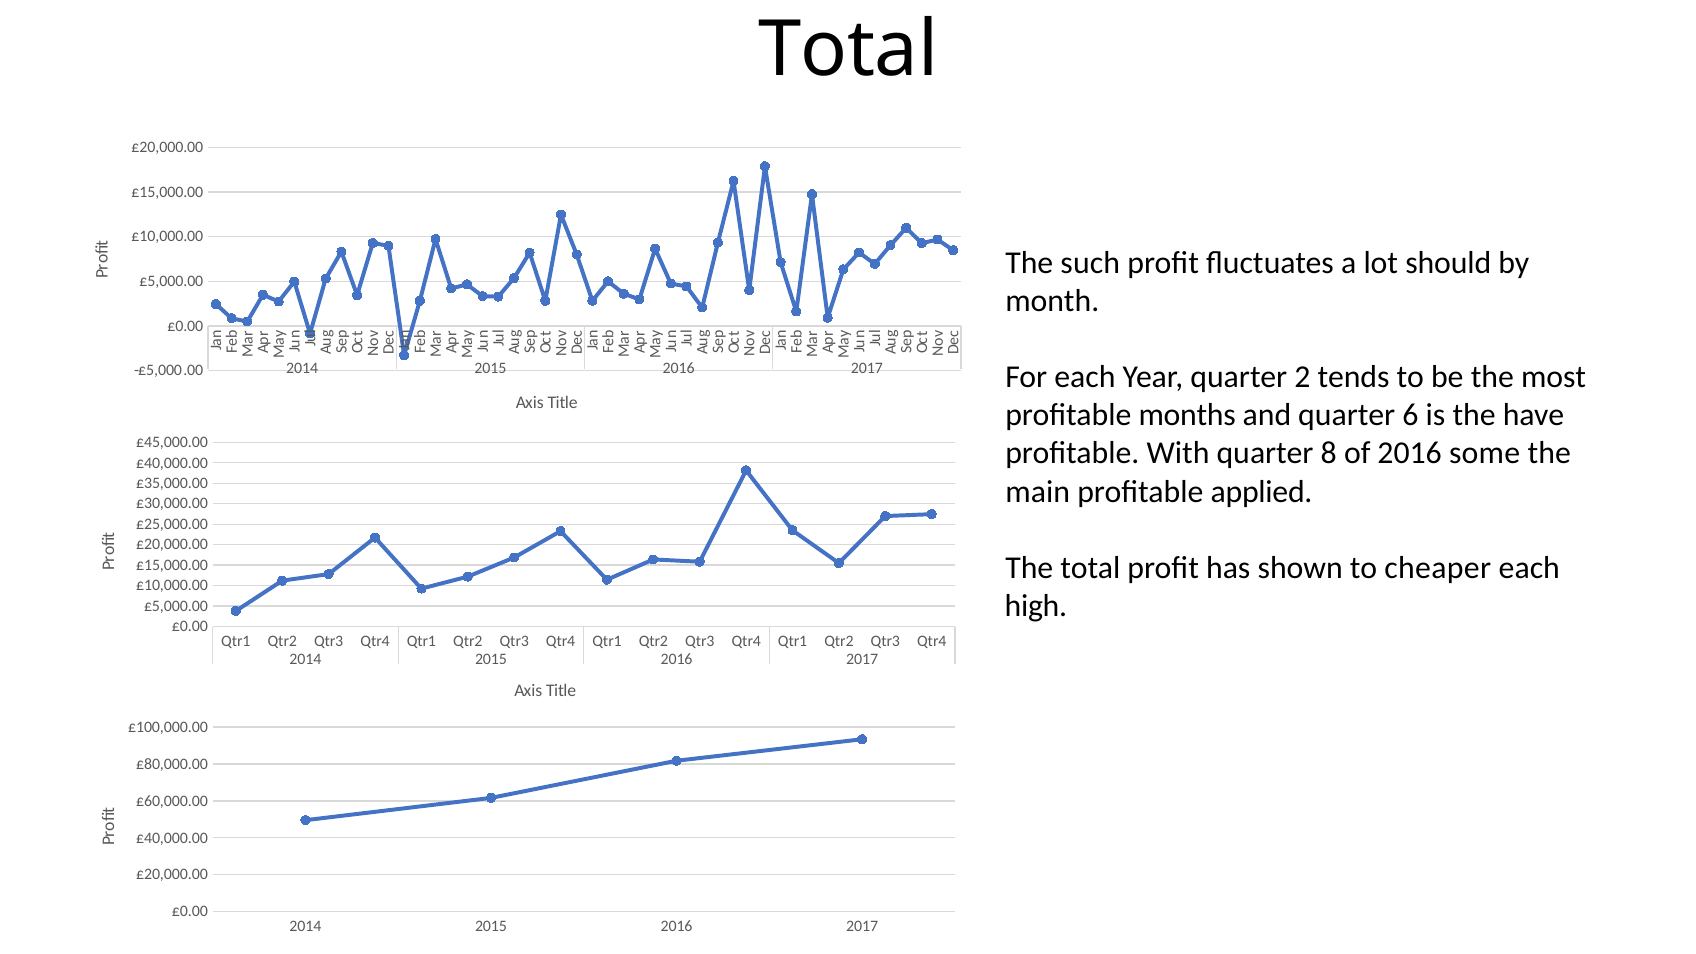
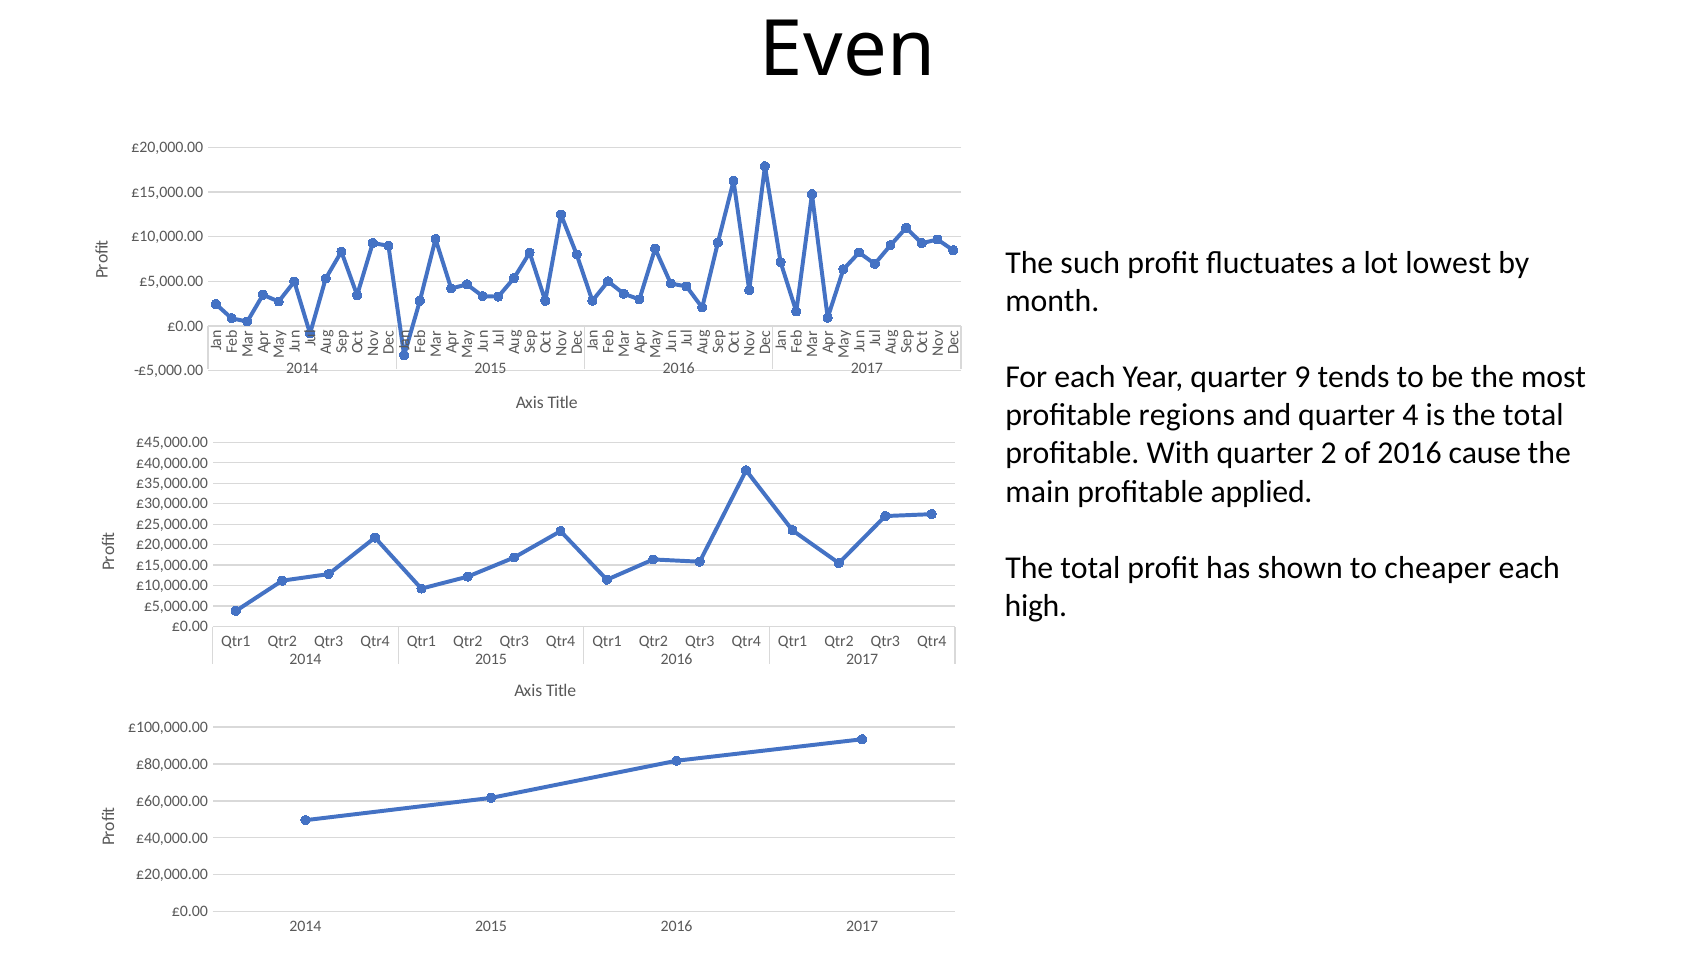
Total at (848, 50): Total -> Even
should: should -> lowest
2: 2 -> 9
months: months -> regions
6: 6 -> 4
is the have: have -> total
8: 8 -> 2
some: some -> cause
